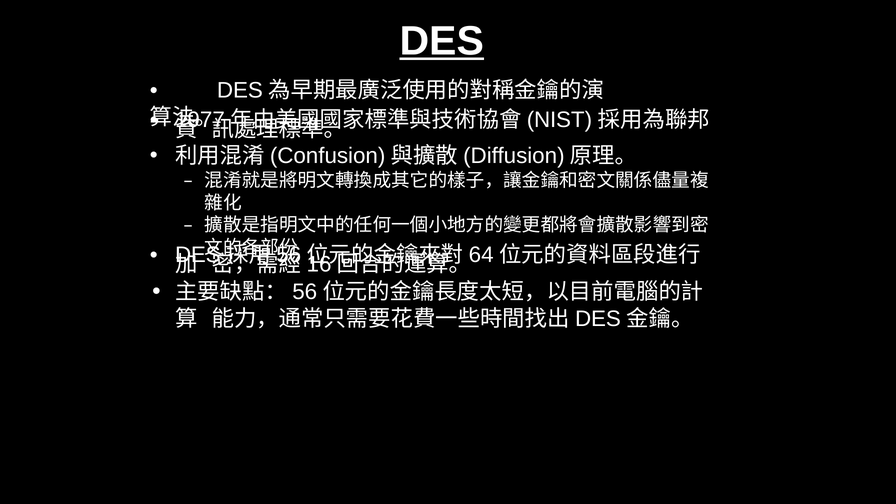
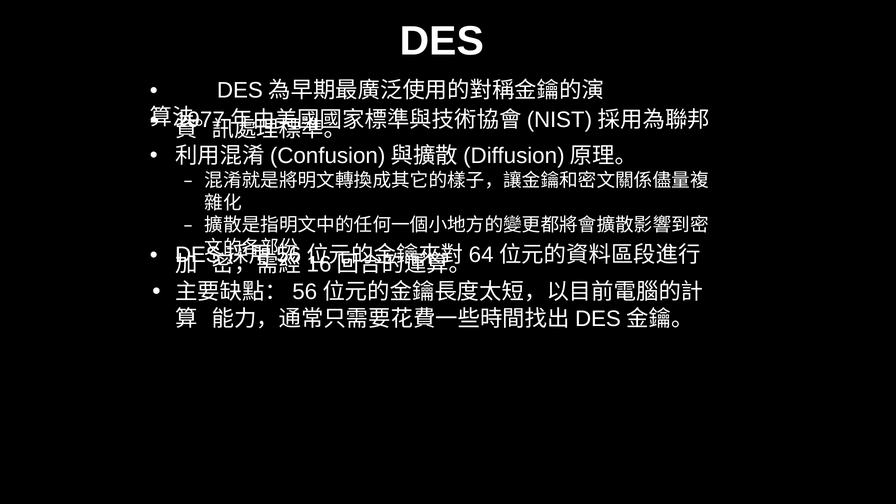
DES underline: present -> none
